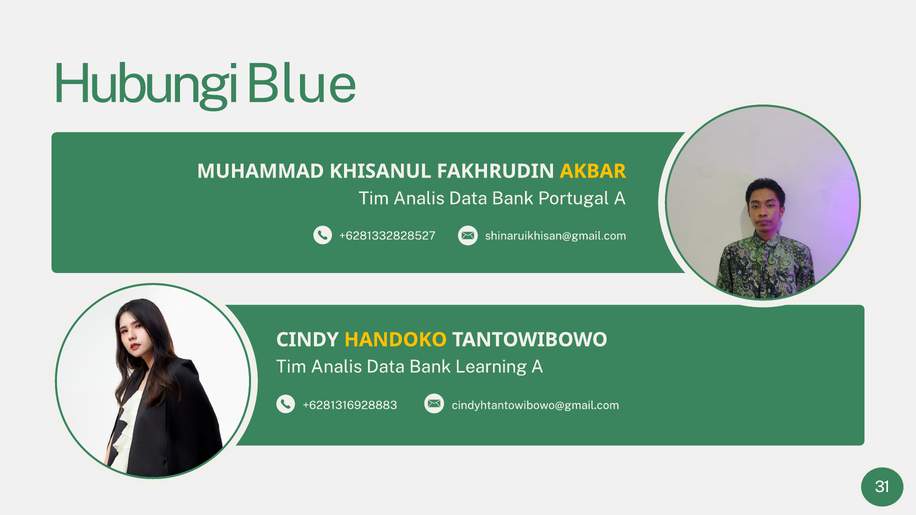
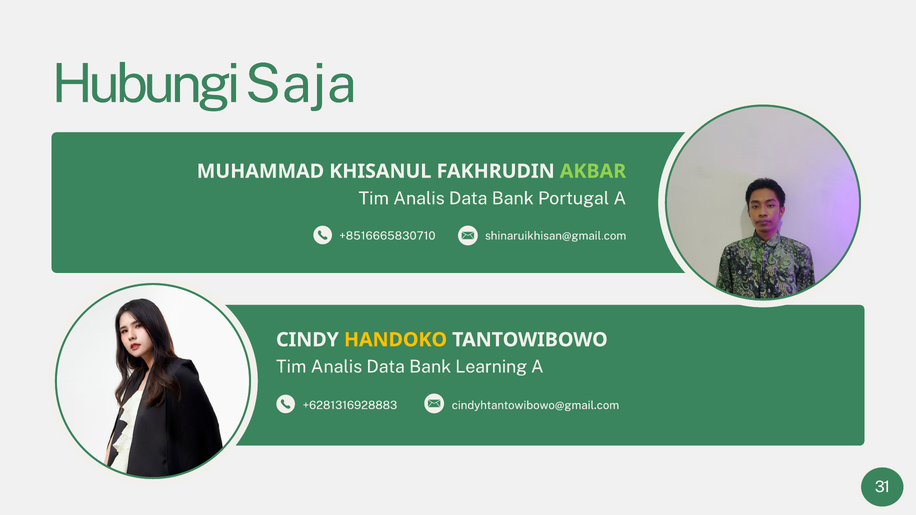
Blue: Blue -> Saja
AKBAR colour: yellow -> light green
+6281332828527: +6281332828527 -> +8516665830710
